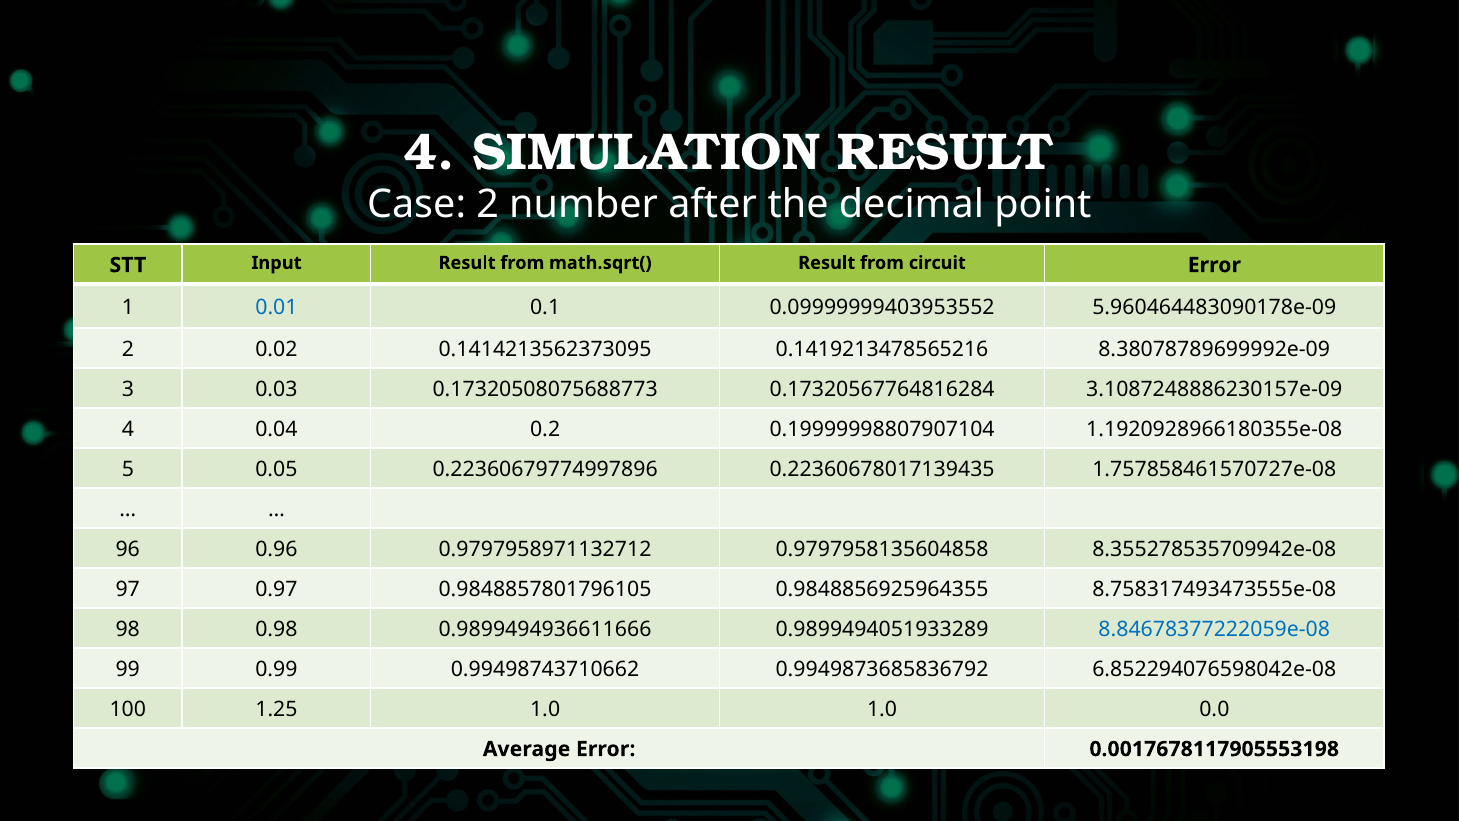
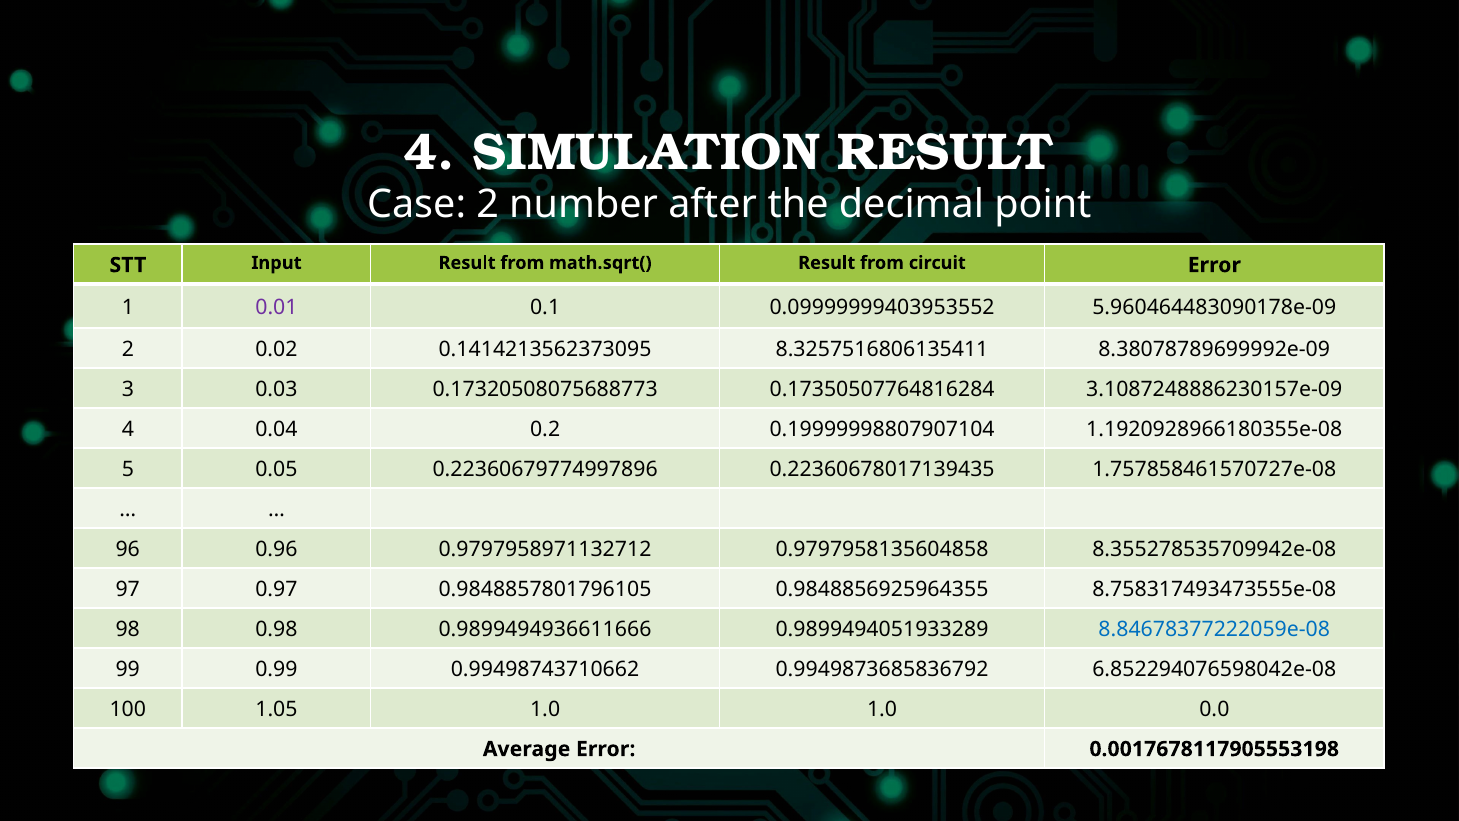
0.01 colour: blue -> purple
0.1419213478565216: 0.1419213478565216 -> 8.3257516806135411
0.17320567764816284: 0.17320567764816284 -> 0.17350507764816284
1.25: 1.25 -> 1.05
